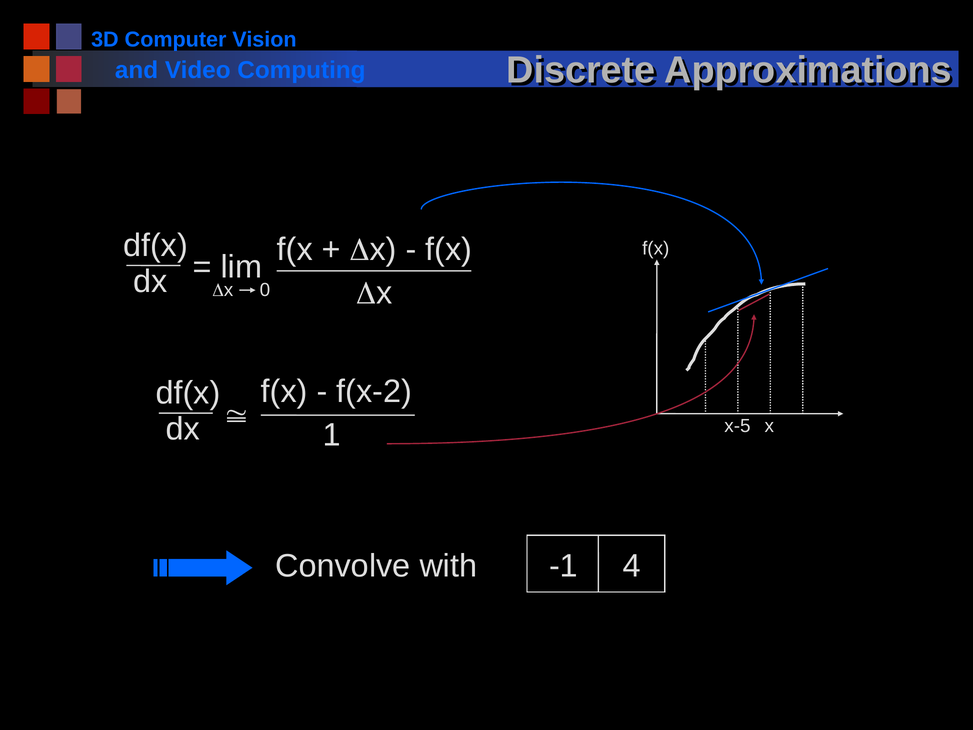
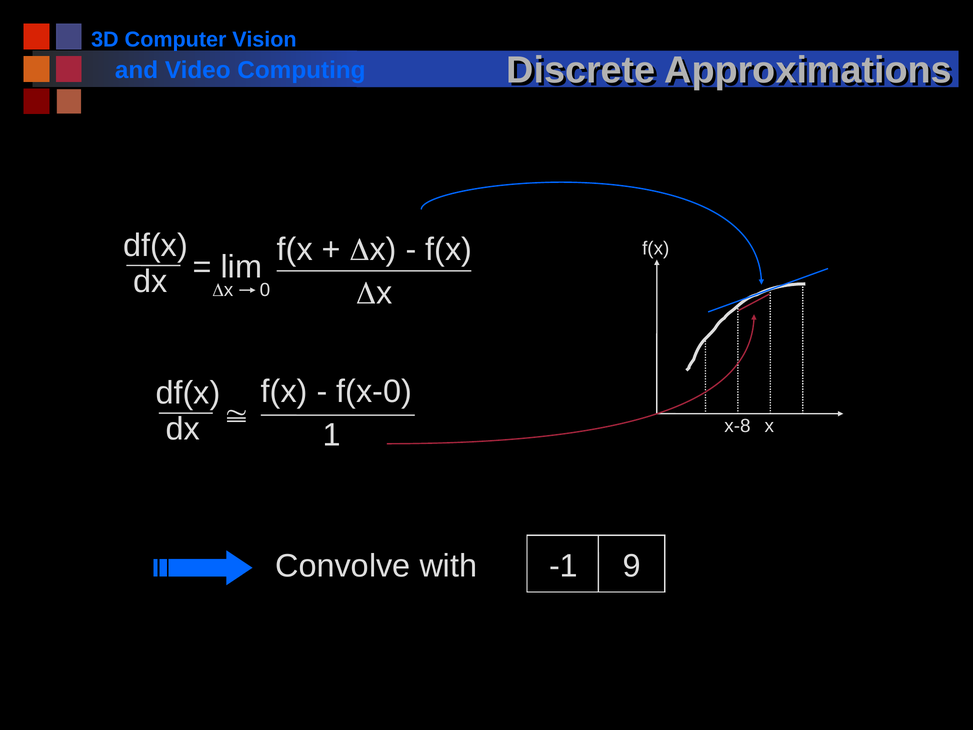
f(x-2: f(x-2 -> f(x-0
x-5: x-5 -> x-8
4: 4 -> 9
